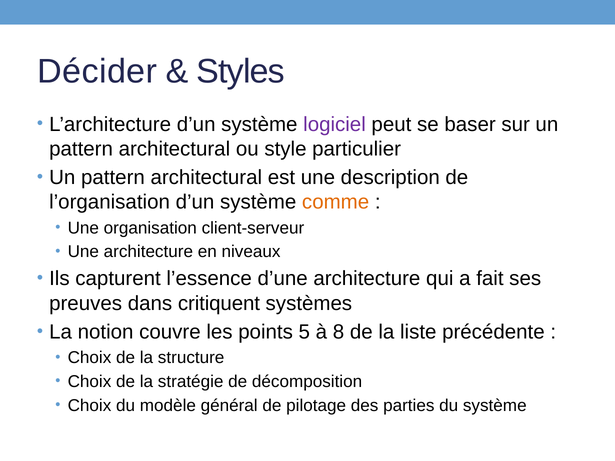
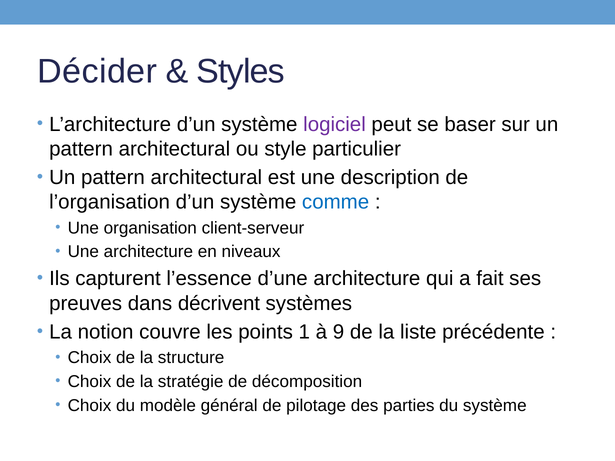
comme colour: orange -> blue
critiquent: critiquent -> décrivent
5: 5 -> 1
8: 8 -> 9
